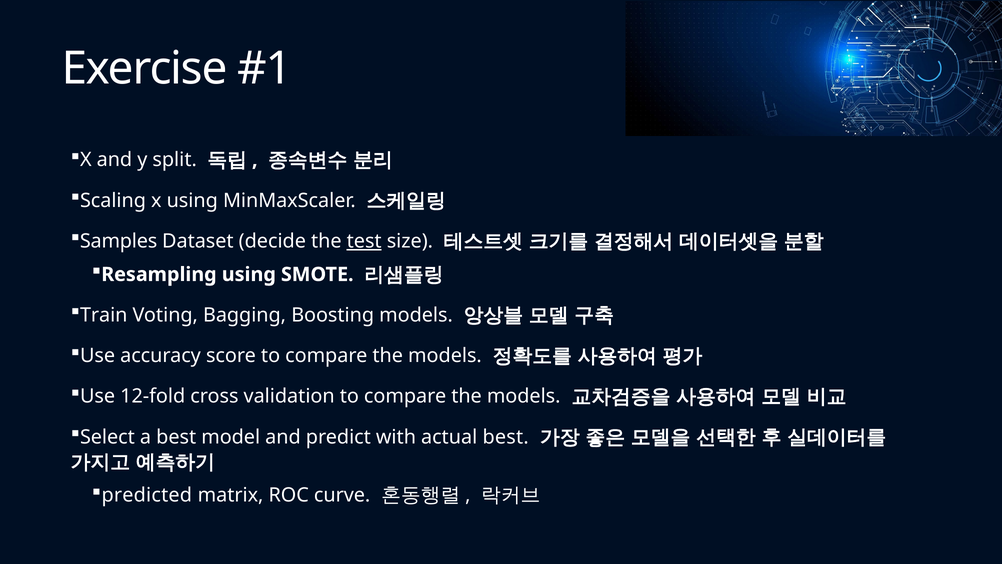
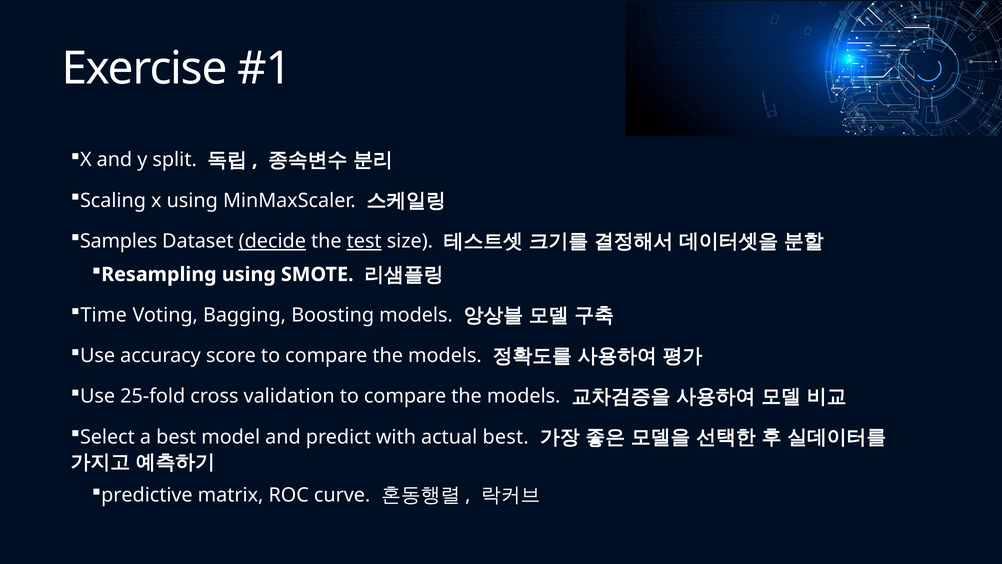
decide underline: none -> present
Train: Train -> Time
12-fold: 12-fold -> 25-fold
predicted: predicted -> predictive
